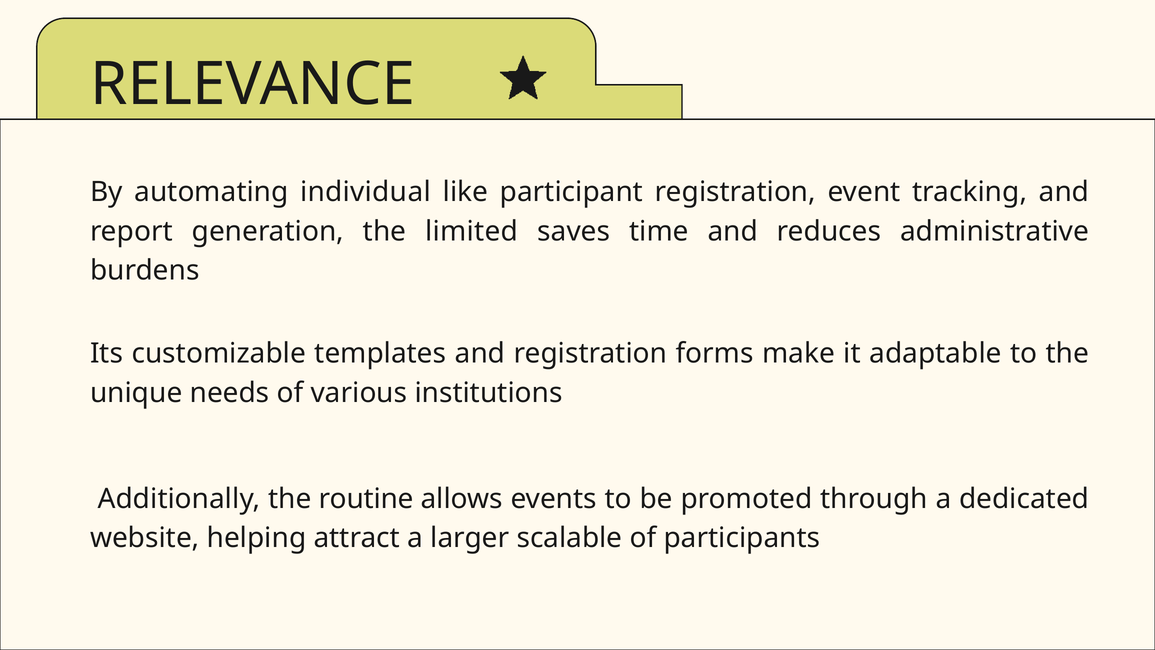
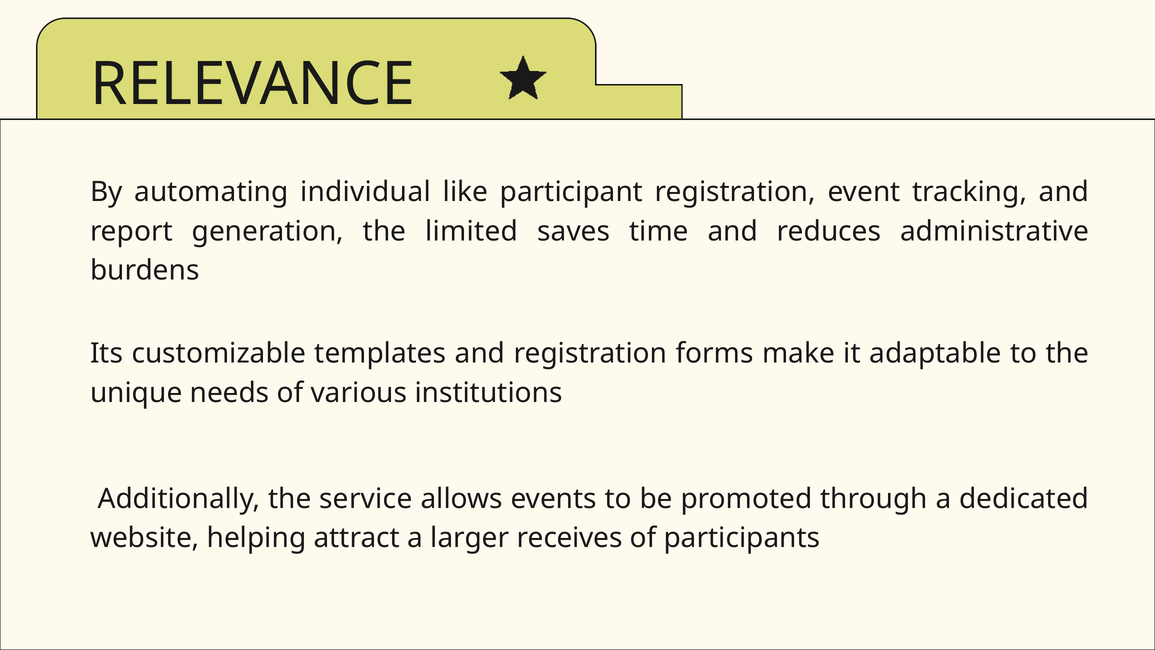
routine: routine -> service
scalable: scalable -> receives
